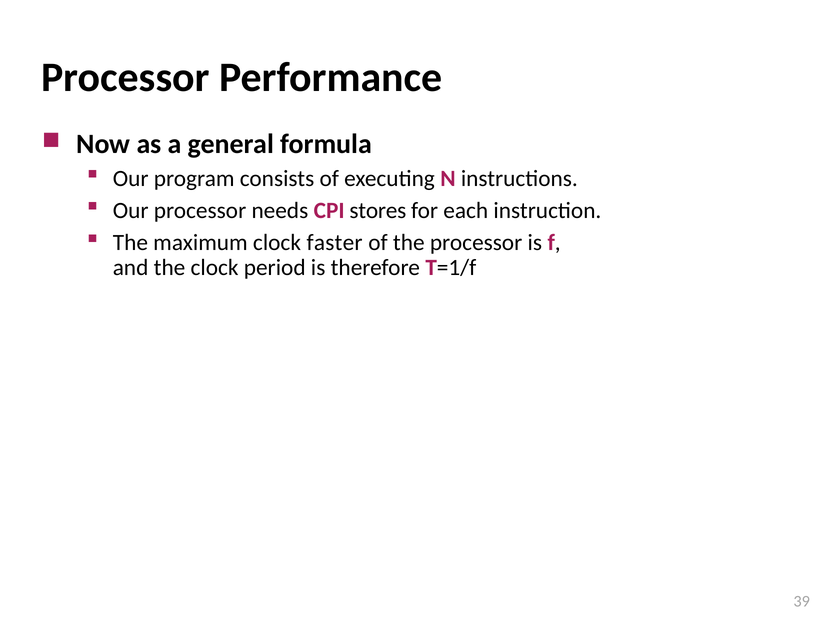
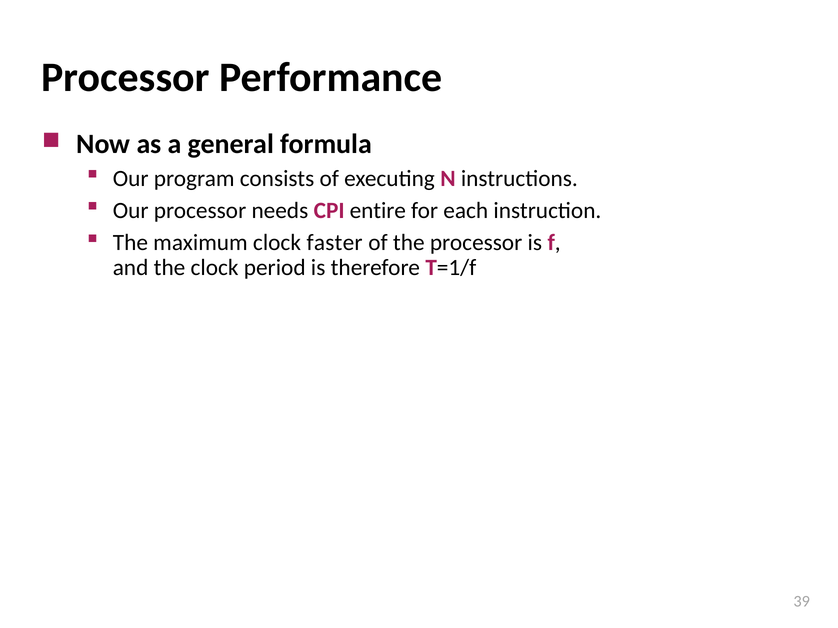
stores: stores -> entire
